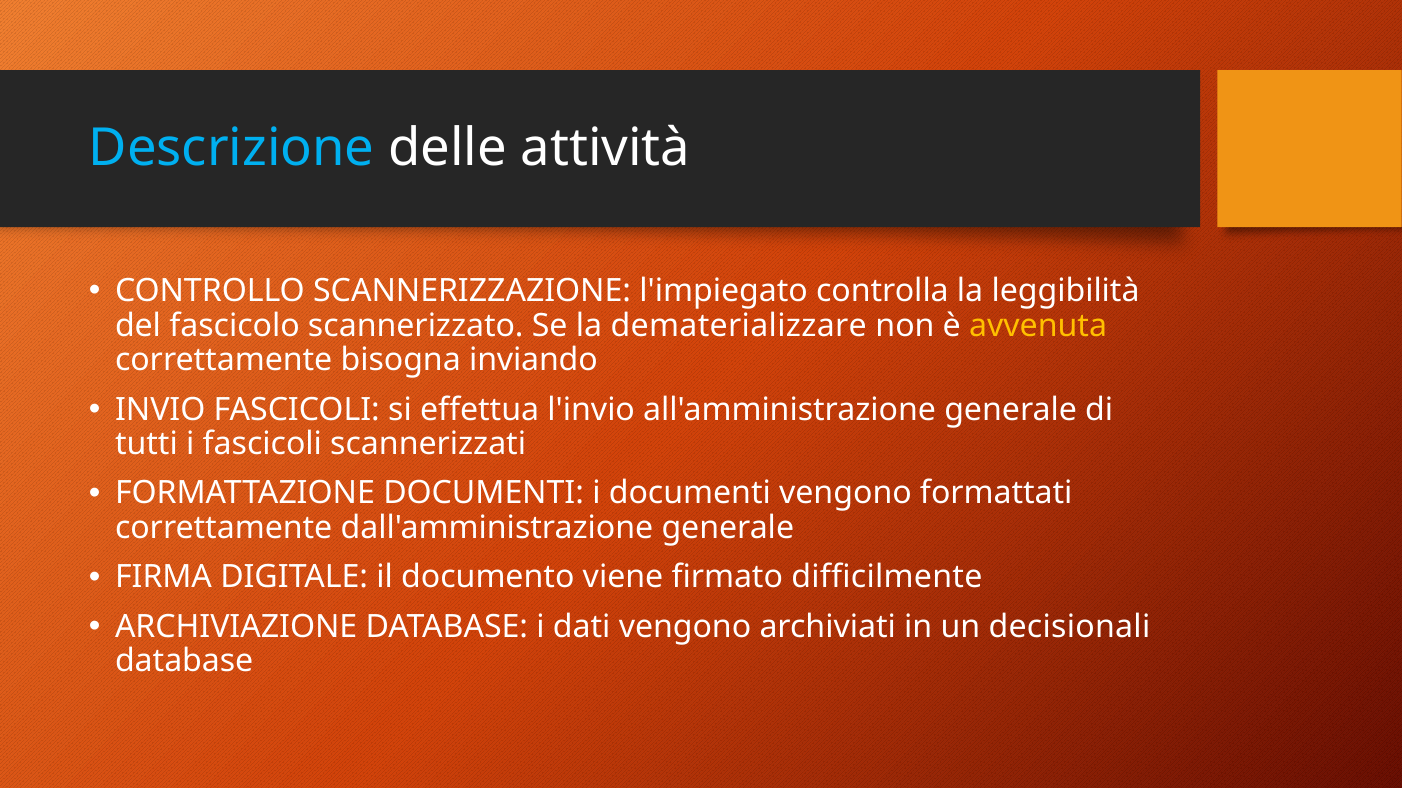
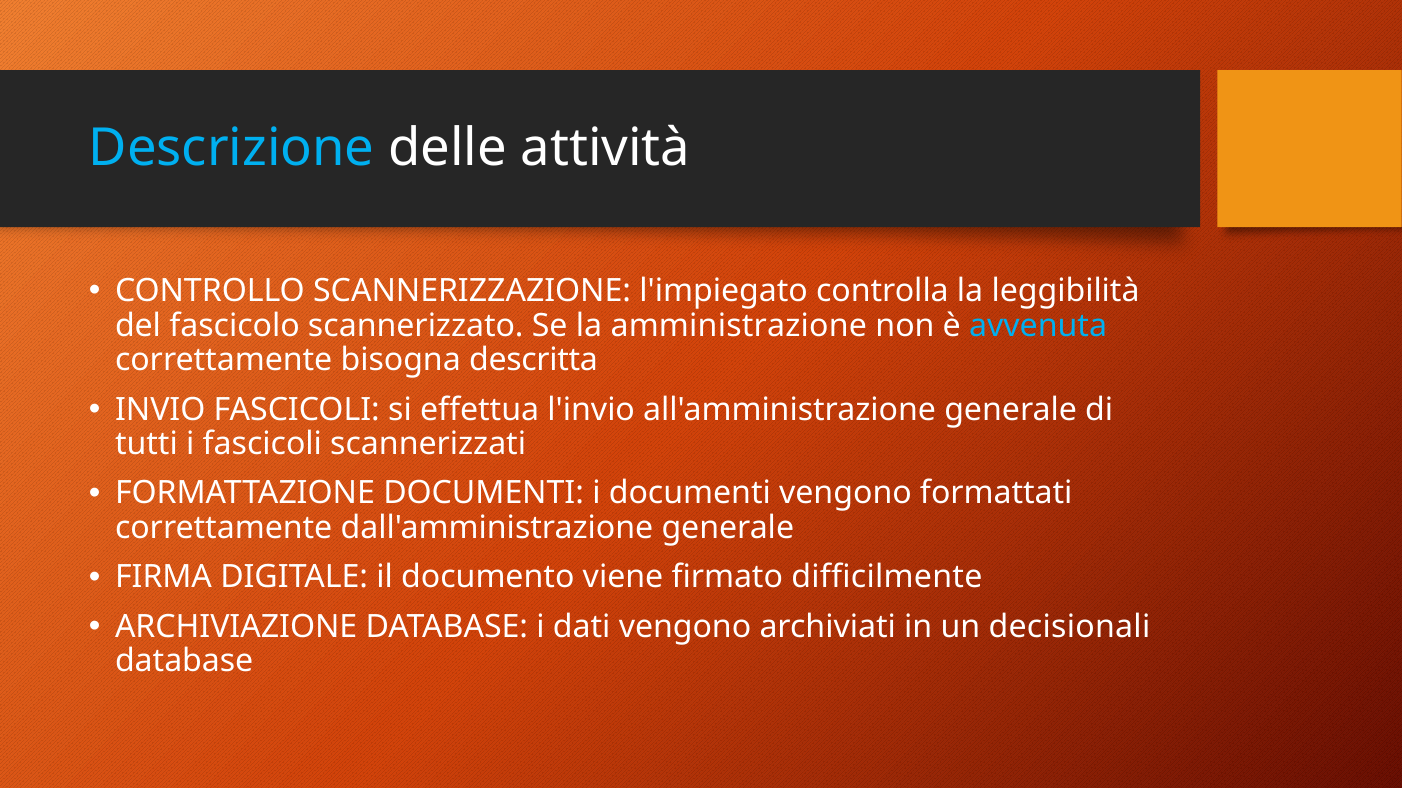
dematerializzare: dematerializzare -> amministrazione
avvenuta colour: yellow -> light blue
inviando: inviando -> descritta
